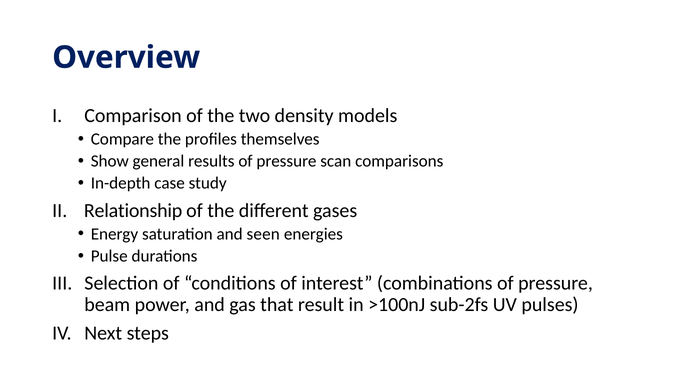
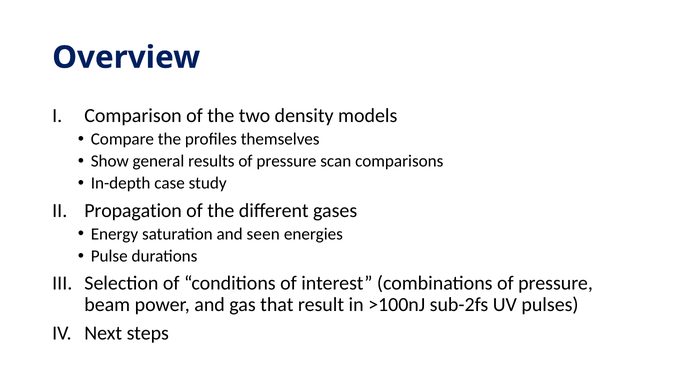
Relationship: Relationship -> Propagation
